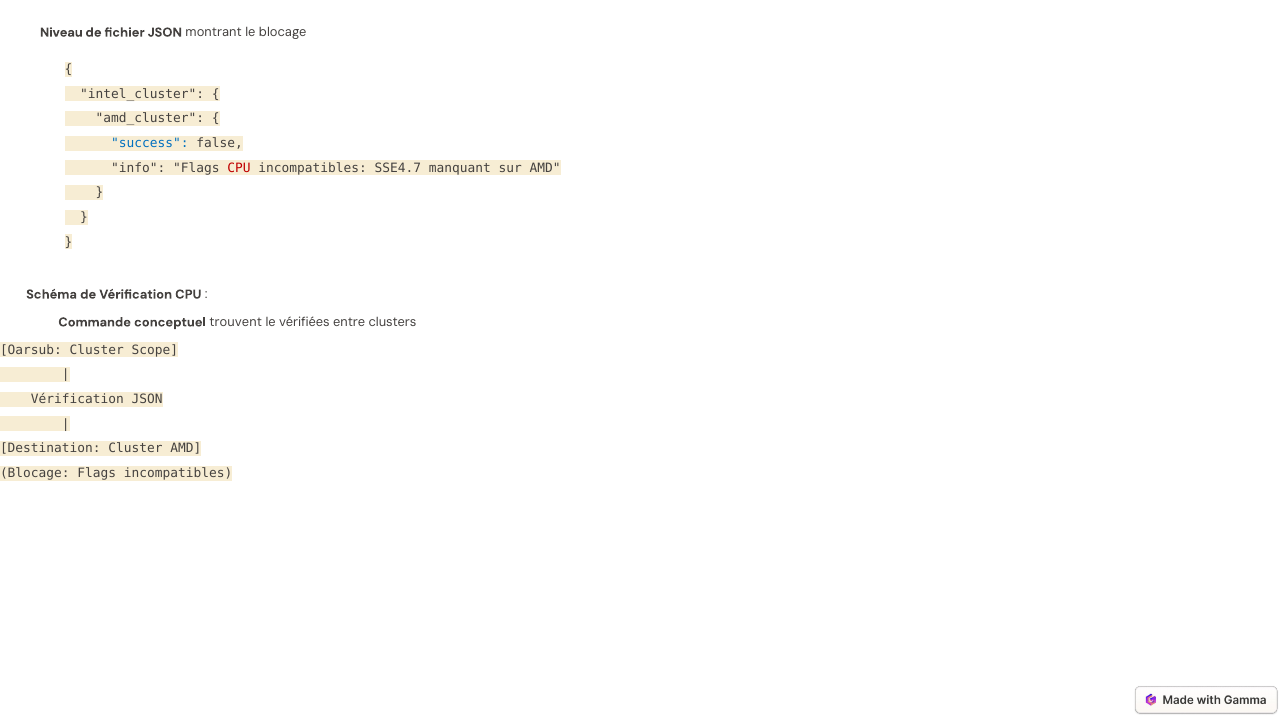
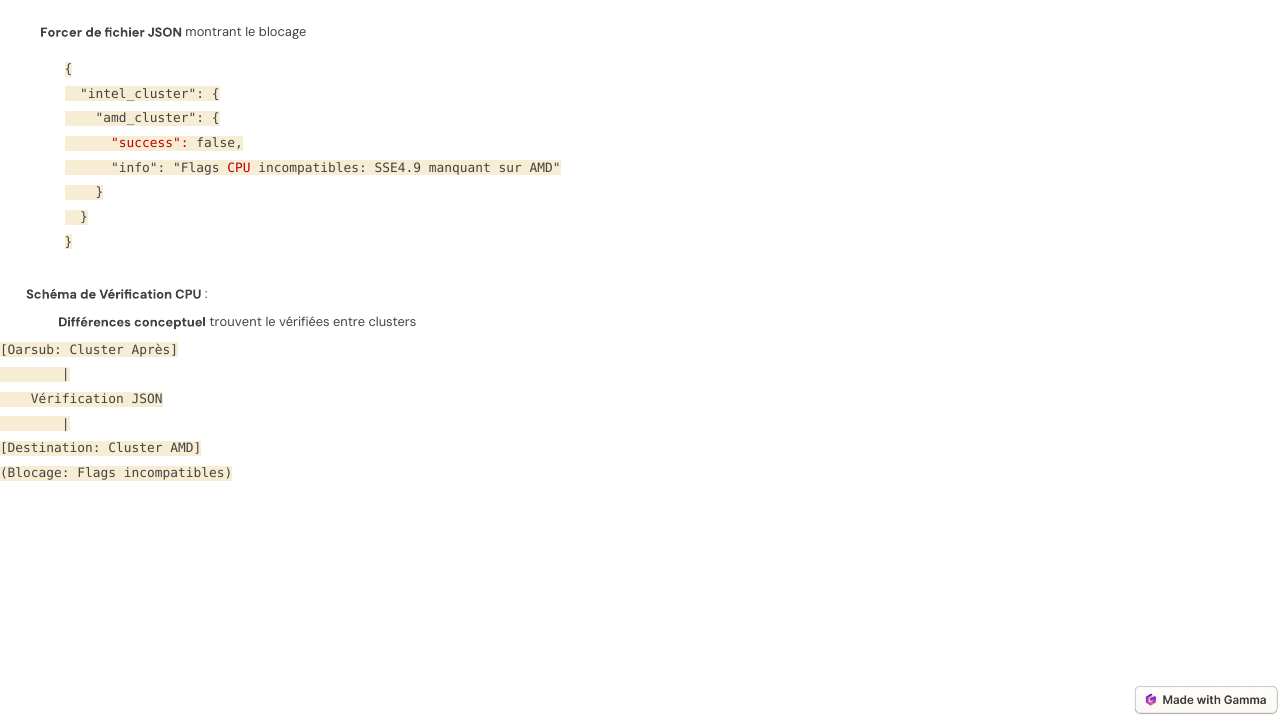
Niveau: Niveau -> Forcer
success colour: blue -> red
SSE4.7: SSE4.7 -> SSE4.9
Commande: Commande -> Différences
Scope: Scope -> Après
